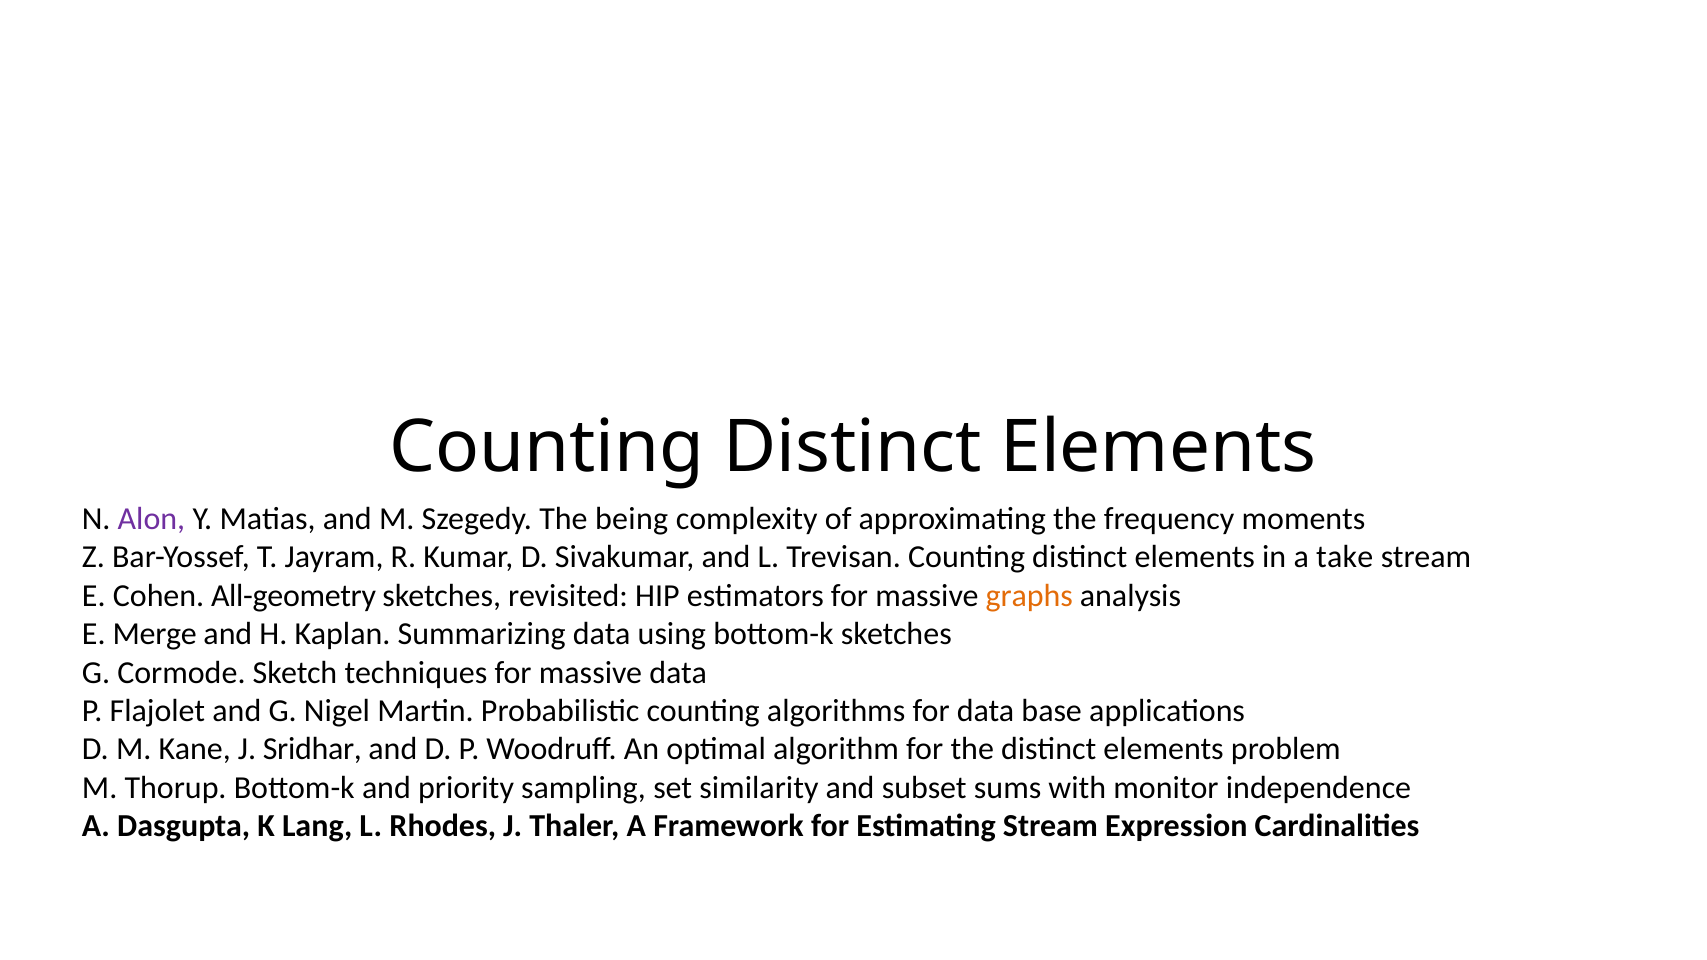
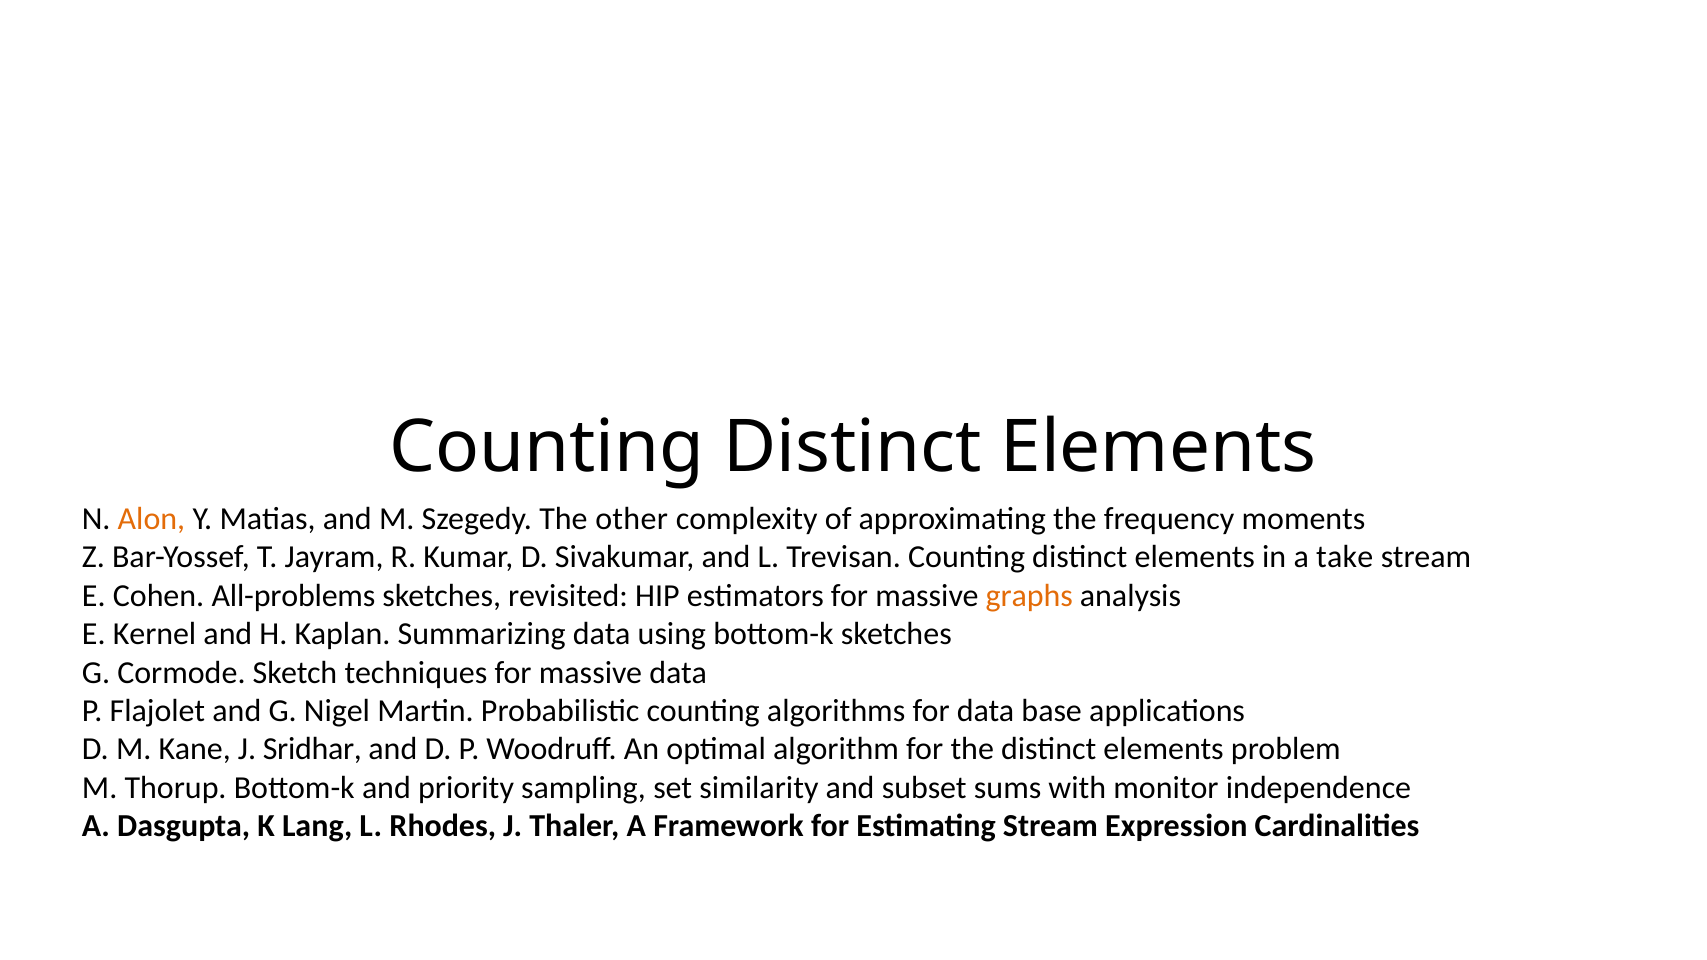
Alon colour: purple -> orange
being: being -> other
All-geometry: All-geometry -> All-problems
Merge: Merge -> Kernel
